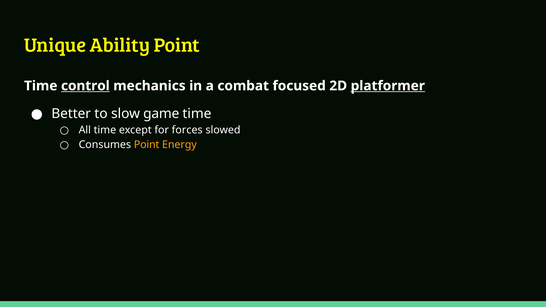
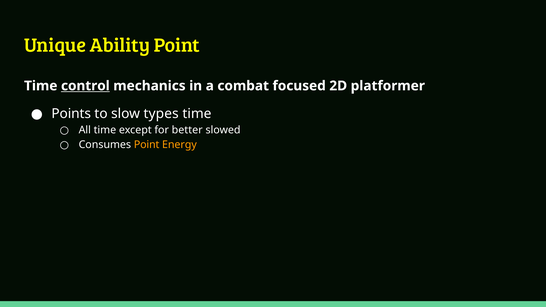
platformer underline: present -> none
Better: Better -> Points
game: game -> types
forces: forces -> better
